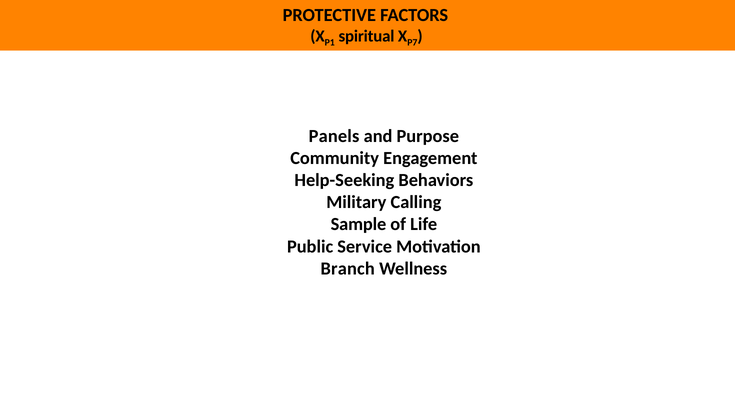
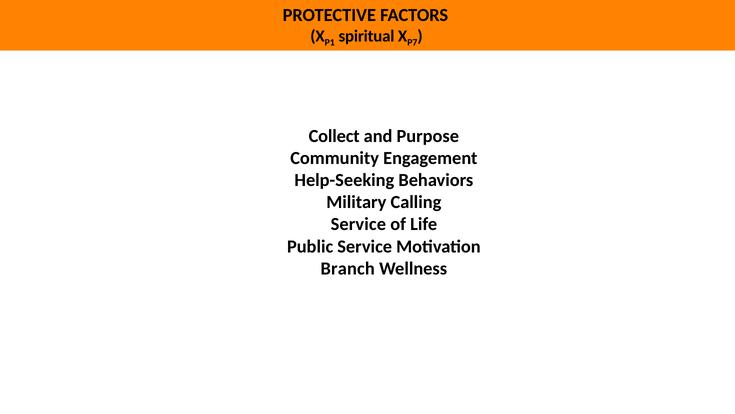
Panels: Panels -> Collect
Sample at (358, 224): Sample -> Service
